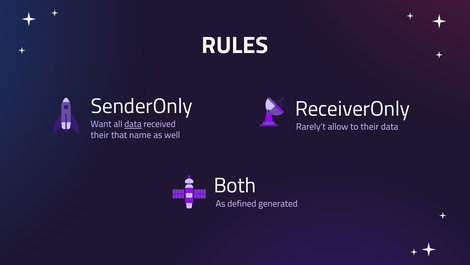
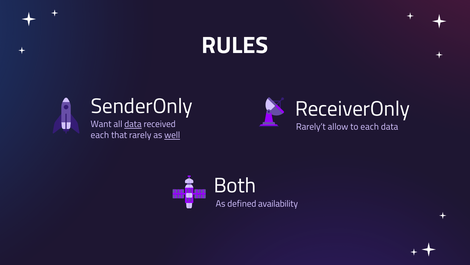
to their: their -> each
their at (100, 135): their -> each
name: name -> rarely
well underline: none -> present
generated: generated -> availability
